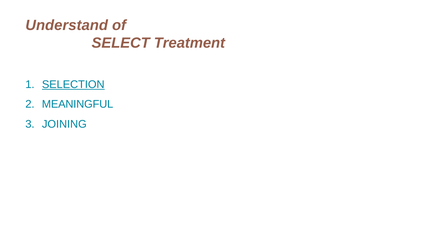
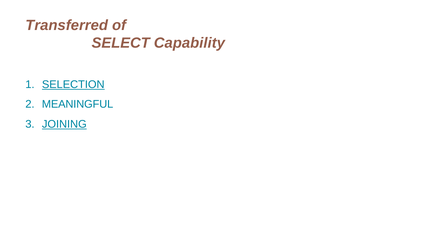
Understand: Understand -> Transferred
Treatment: Treatment -> Capability
JOINING underline: none -> present
